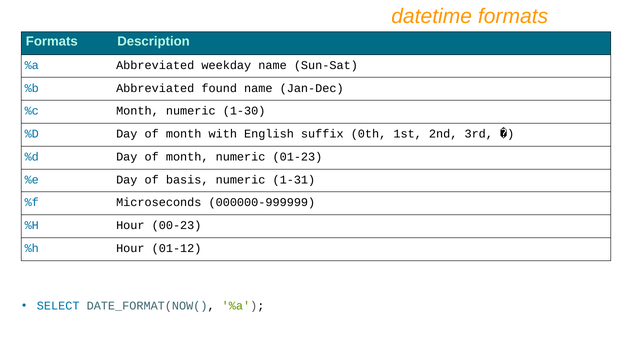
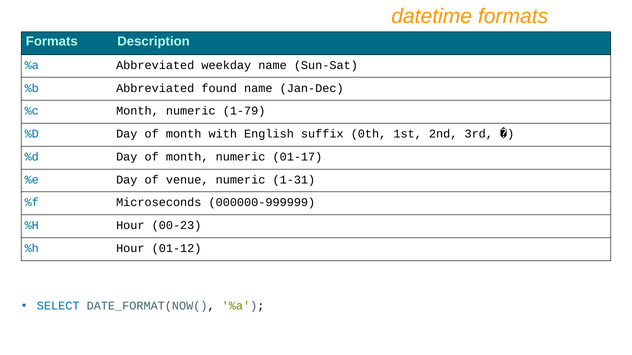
1-30: 1-30 -> 1-79
01-23: 01-23 -> 01-17
basis: basis -> venue
